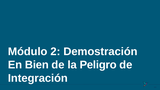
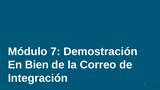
2: 2 -> 7
Peligro: Peligro -> Correo
